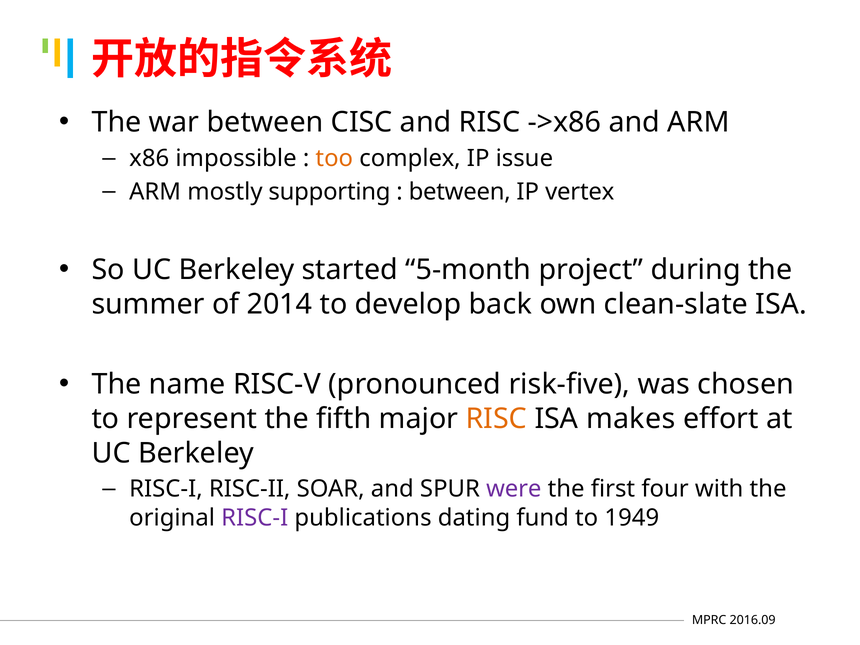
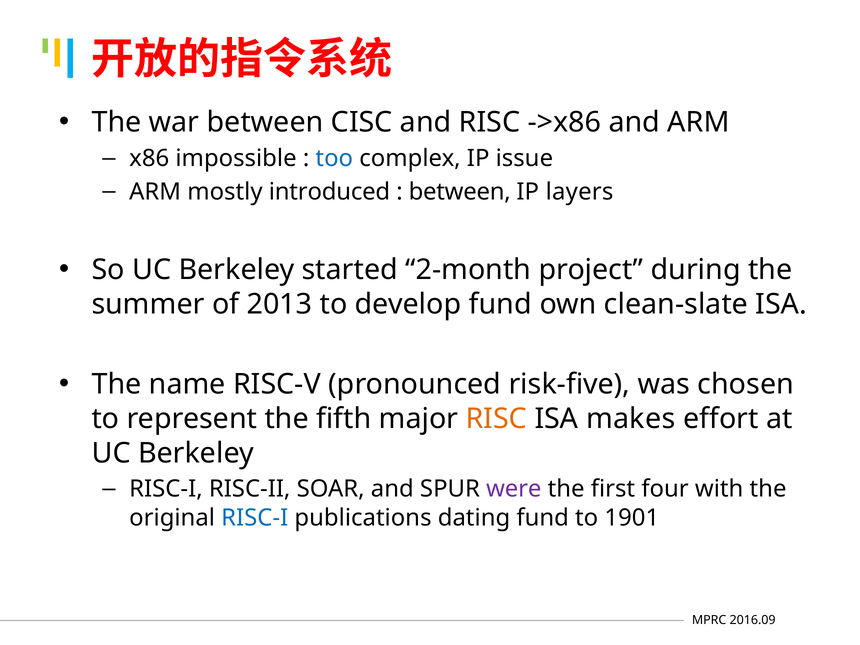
too colour: orange -> blue
supporting: supporting -> introduced
vertex: vertex -> layers
5-month: 5-month -> 2-month
2014: 2014 -> 2013
develop back: back -> fund
RISC-I at (255, 518) colour: purple -> blue
1949: 1949 -> 1901
